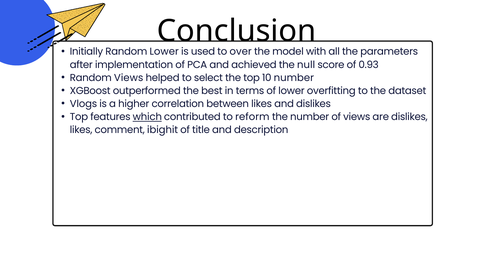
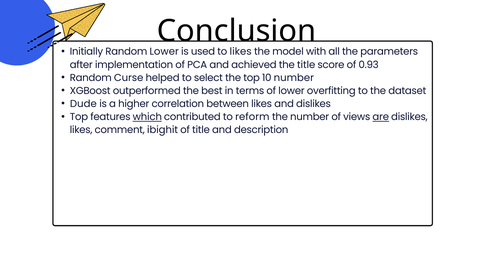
to over: over -> likes
the null: null -> title
Random Views: Views -> Curse
Vlogs: Vlogs -> Dude
are underline: none -> present
